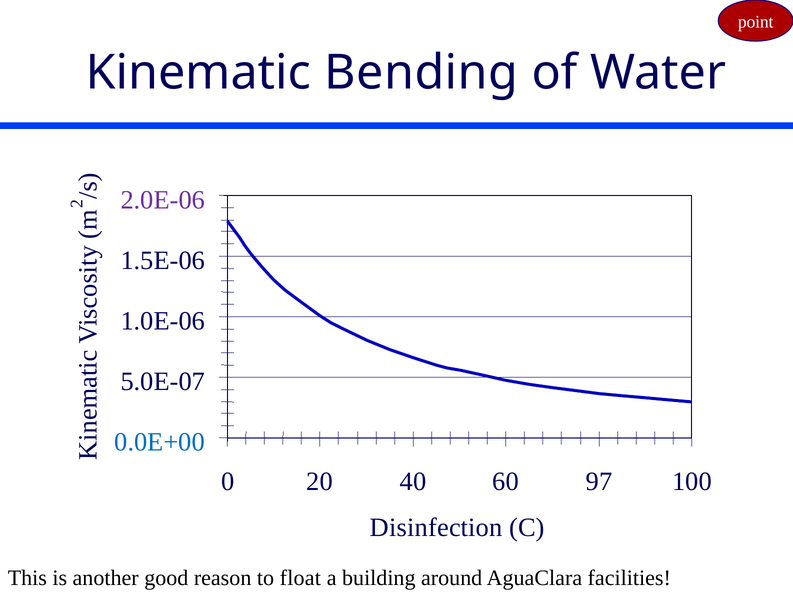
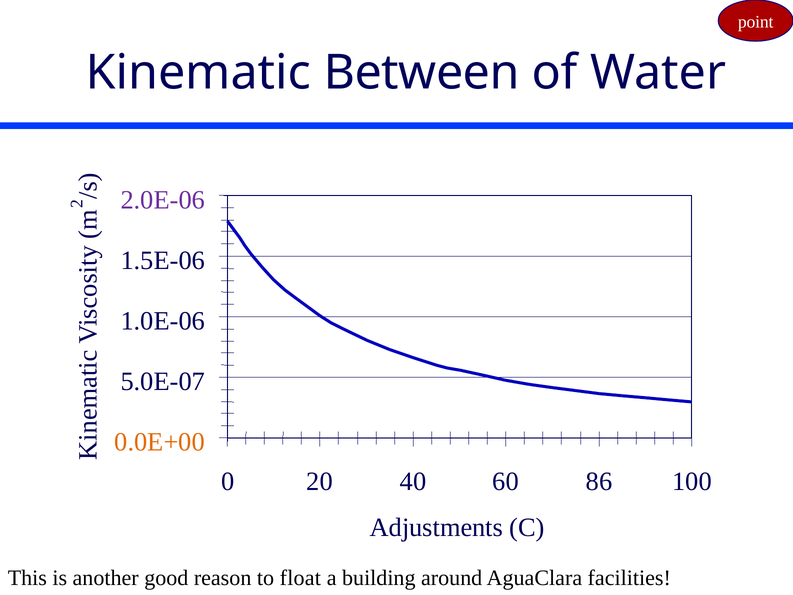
Bending: Bending -> Between
0.0E+00 colour: blue -> orange
97: 97 -> 86
Disinfection: Disinfection -> Adjustments
